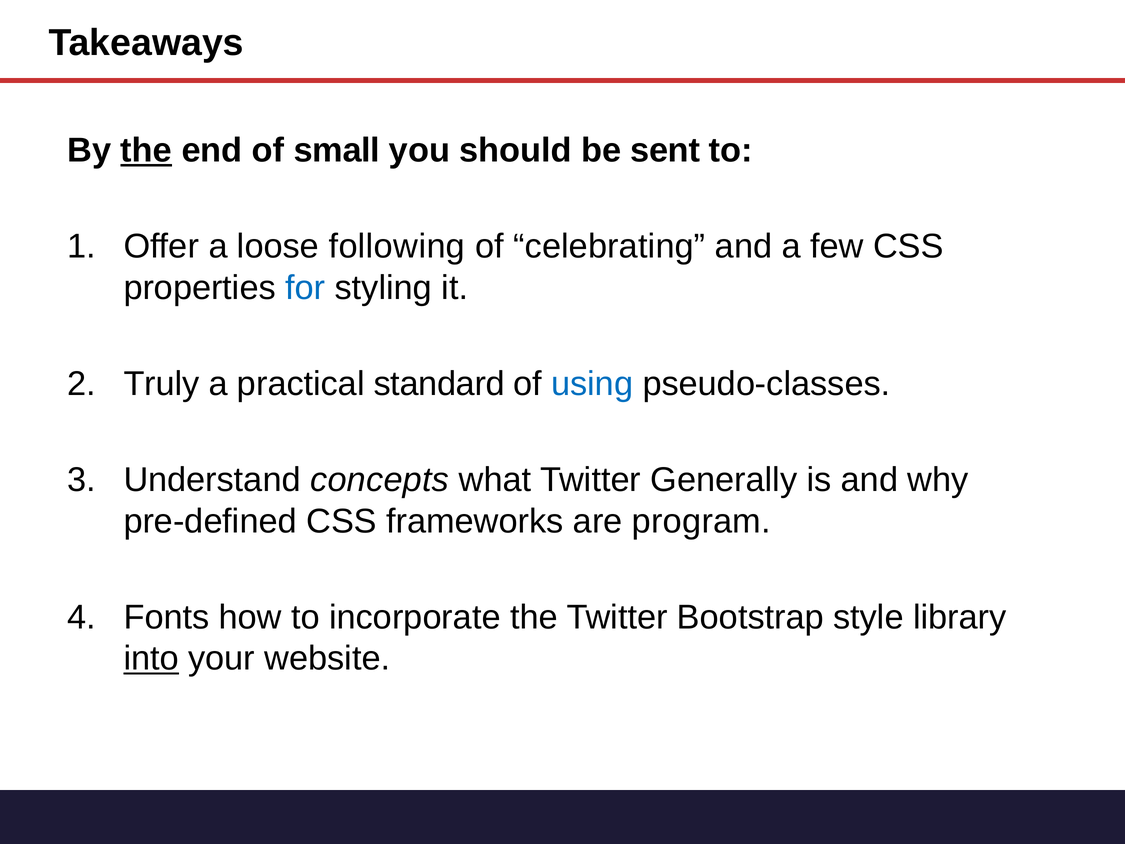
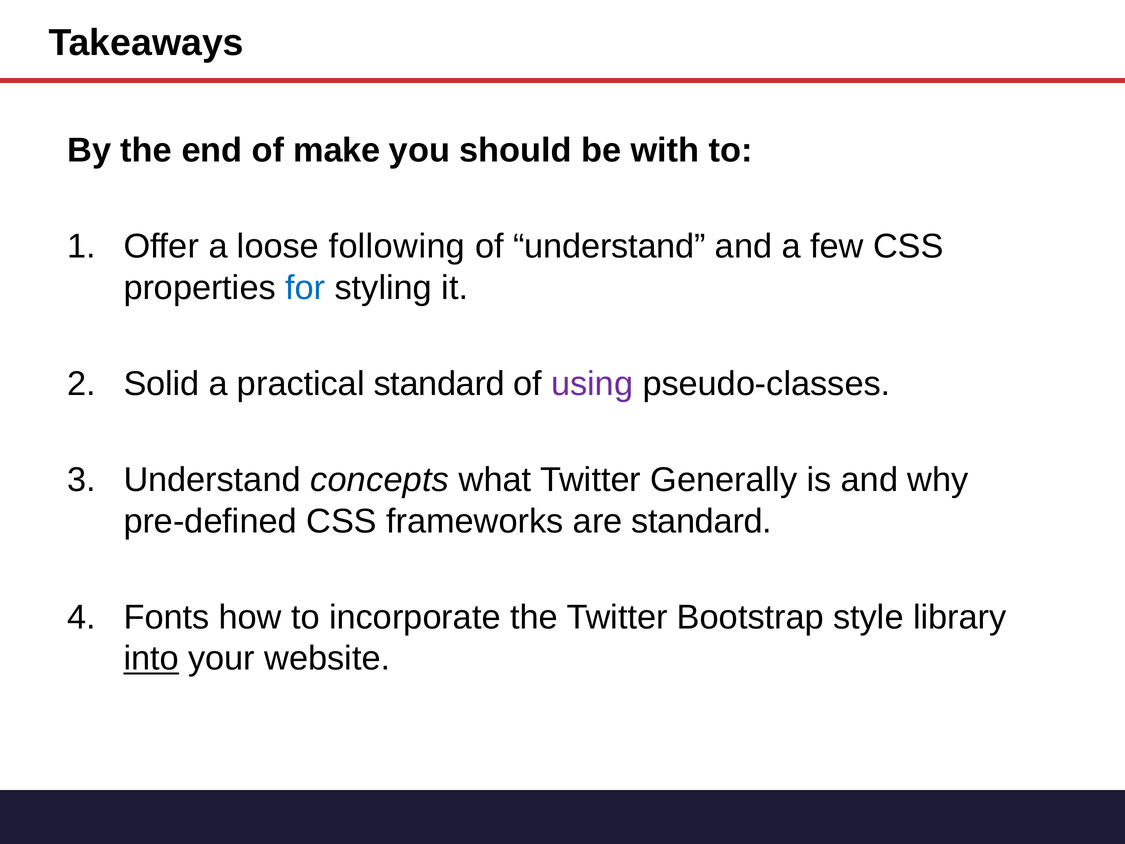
the at (146, 150) underline: present -> none
small: small -> make
sent: sent -> with
of celebrating: celebrating -> understand
Truly: Truly -> Solid
using colour: blue -> purple
are program: program -> standard
